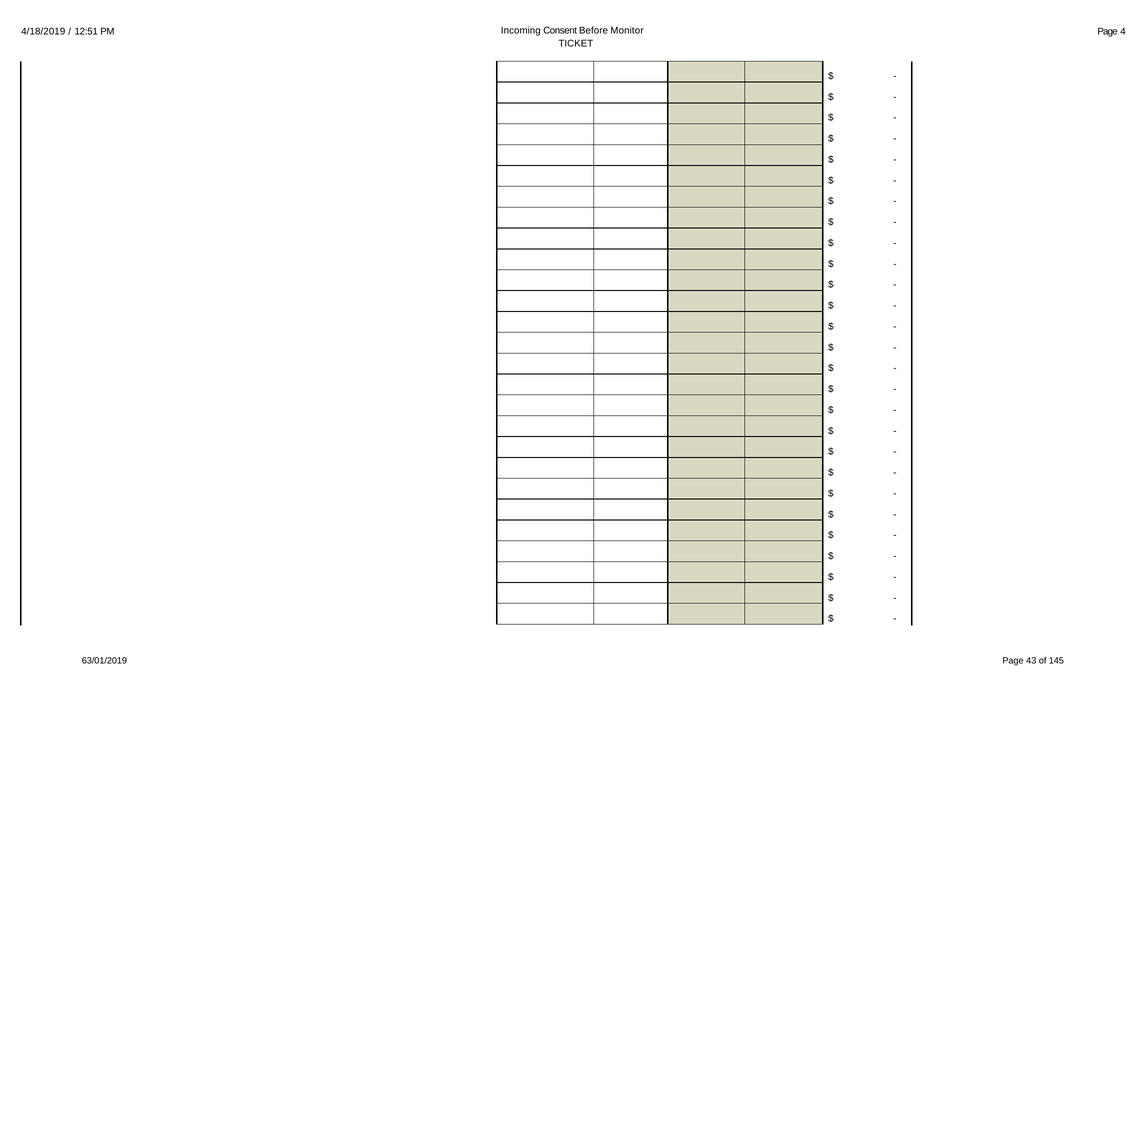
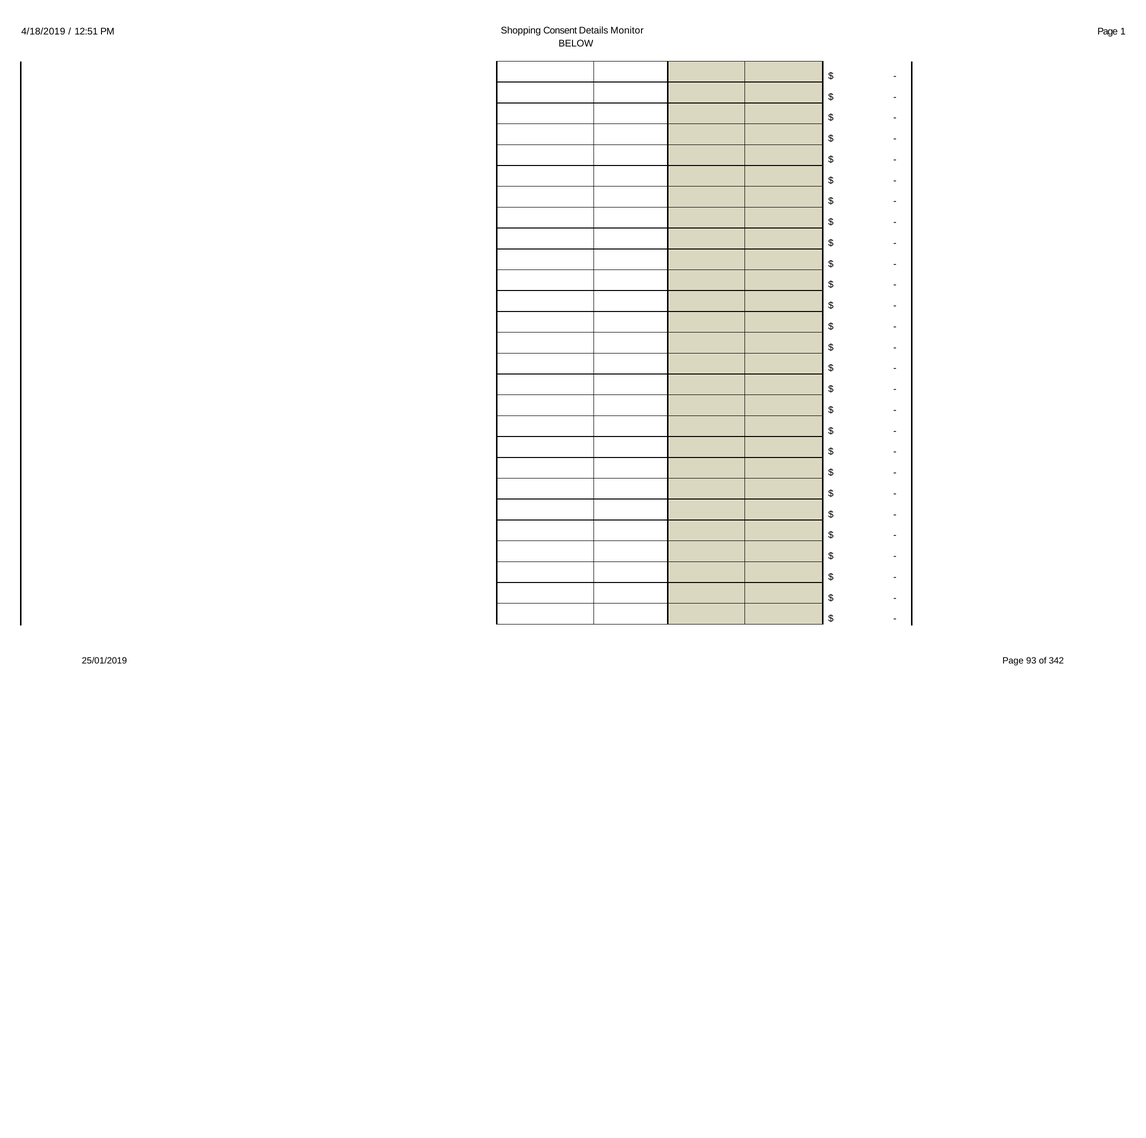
Incoming: Incoming -> Shopping
Before: Before -> Details
4: 4 -> 1
TICKET: TICKET -> BELOW
63/01/2019: 63/01/2019 -> 25/01/2019
43: 43 -> 93
145: 145 -> 342
